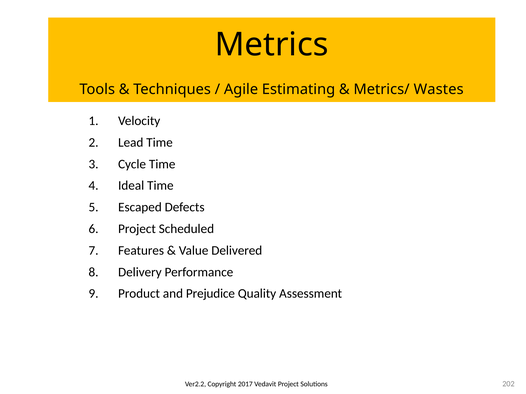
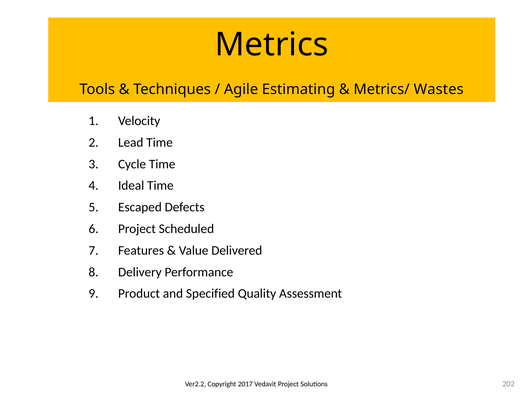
Prejudice: Prejudice -> Specified
